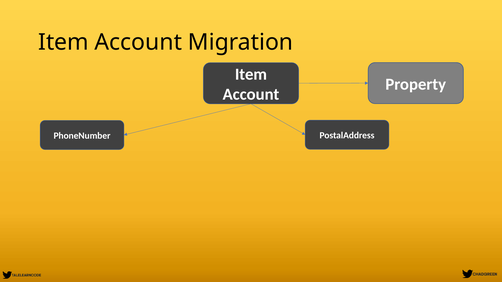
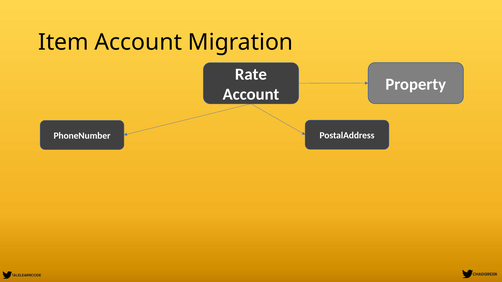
Item at (251, 74): Item -> Rate
